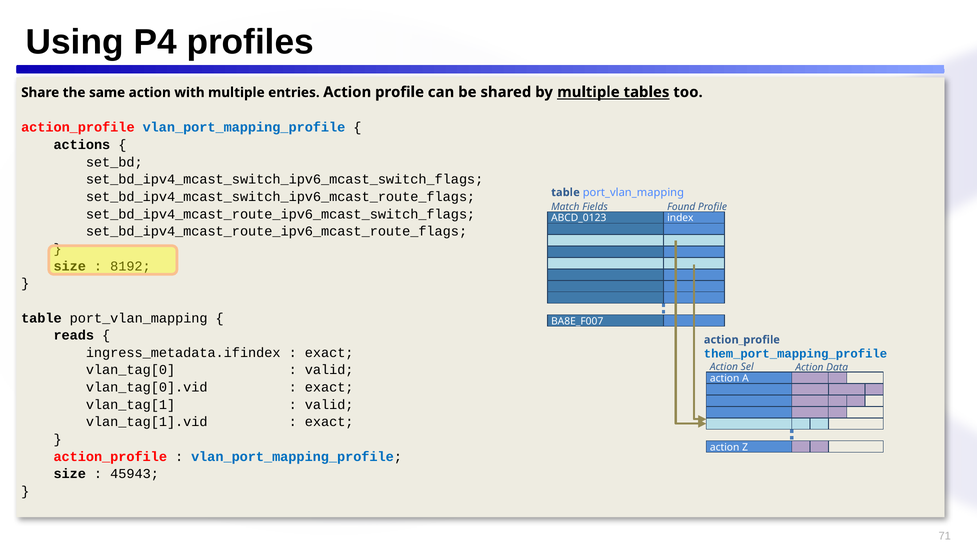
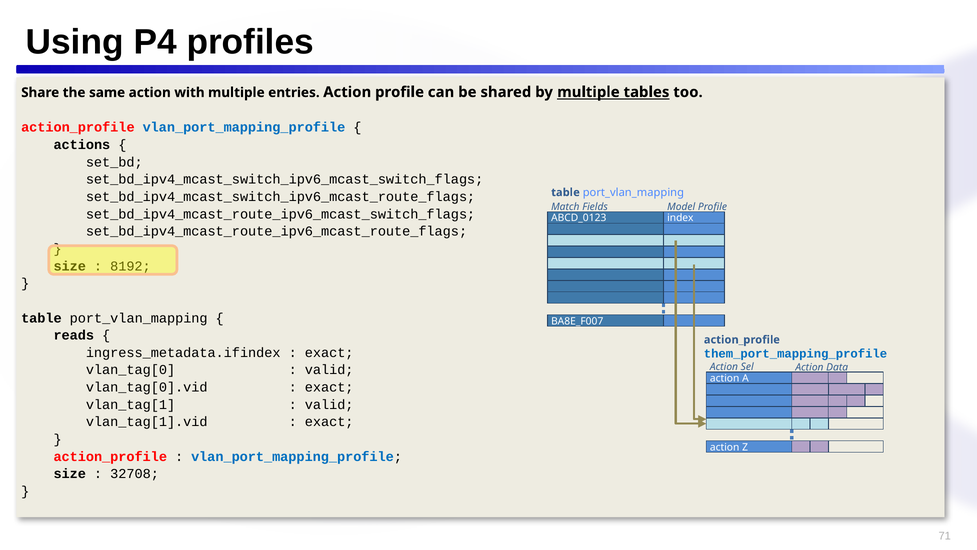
Found: Found -> Model
45943: 45943 -> 32708
